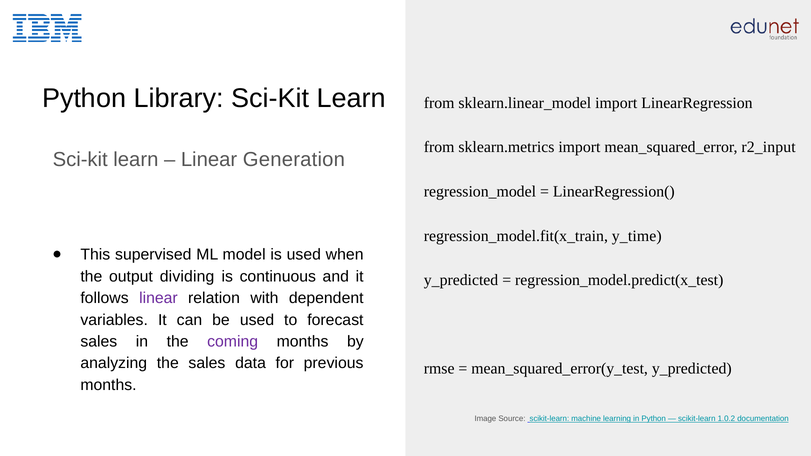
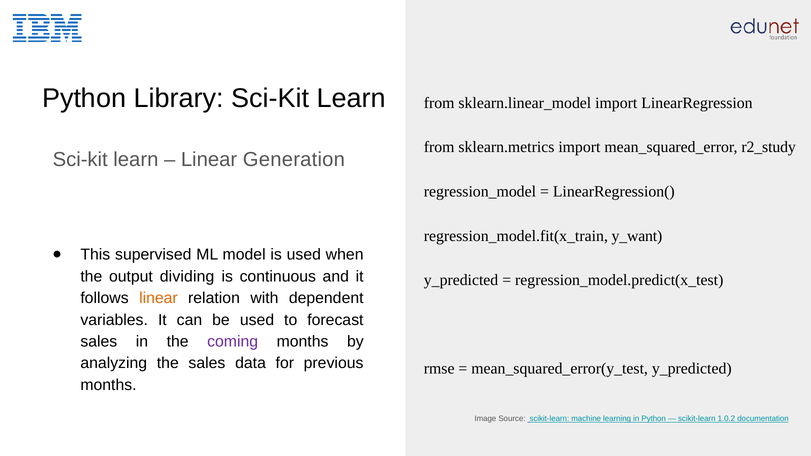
r2_input: r2_input -> r2_study
y_time: y_time -> y_want
linear at (158, 298) colour: purple -> orange
